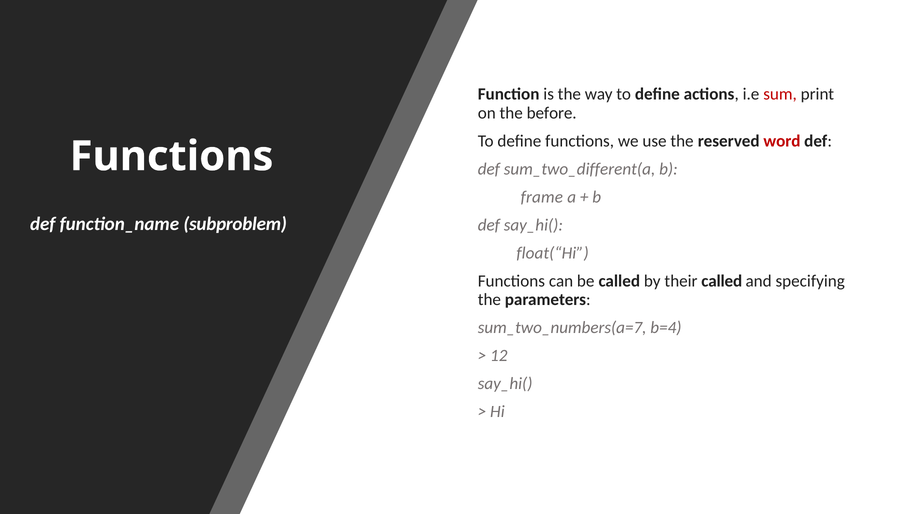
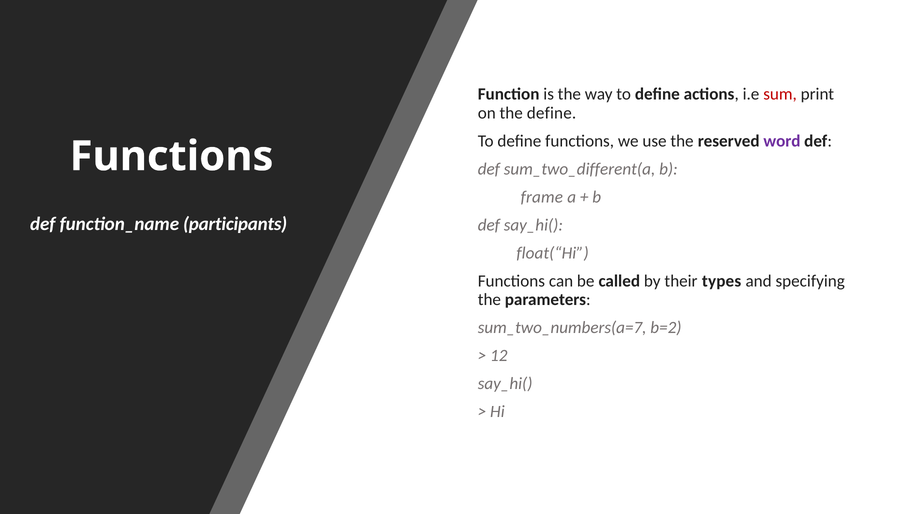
the before: before -> define
word colour: red -> purple
subproblem: subproblem -> participants
their called: called -> types
b=4: b=4 -> b=2
